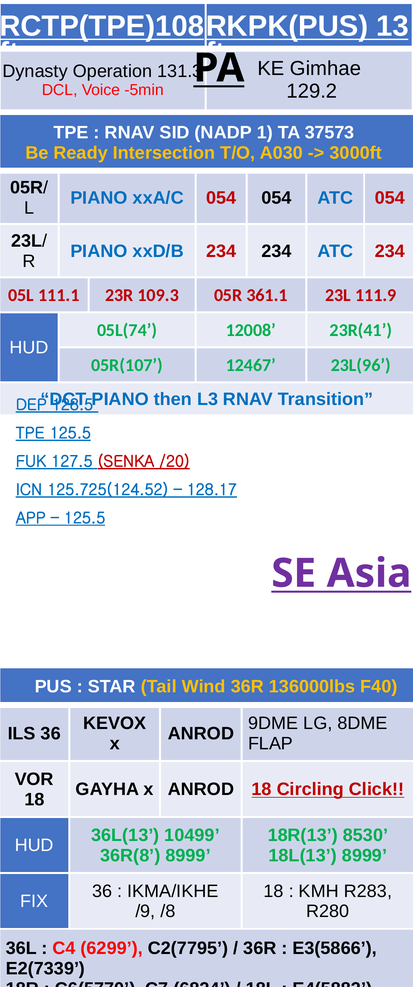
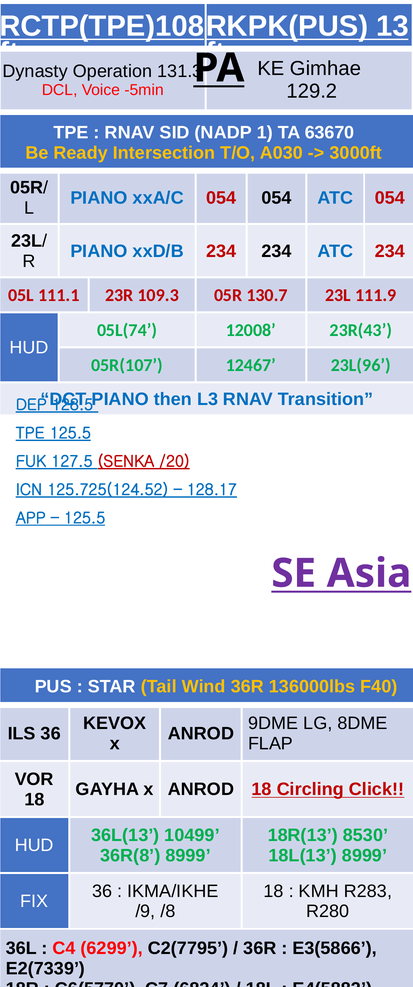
37573: 37573 -> 63670
361.1: 361.1 -> 130.7
23R(41: 23R(41 -> 23R(43
